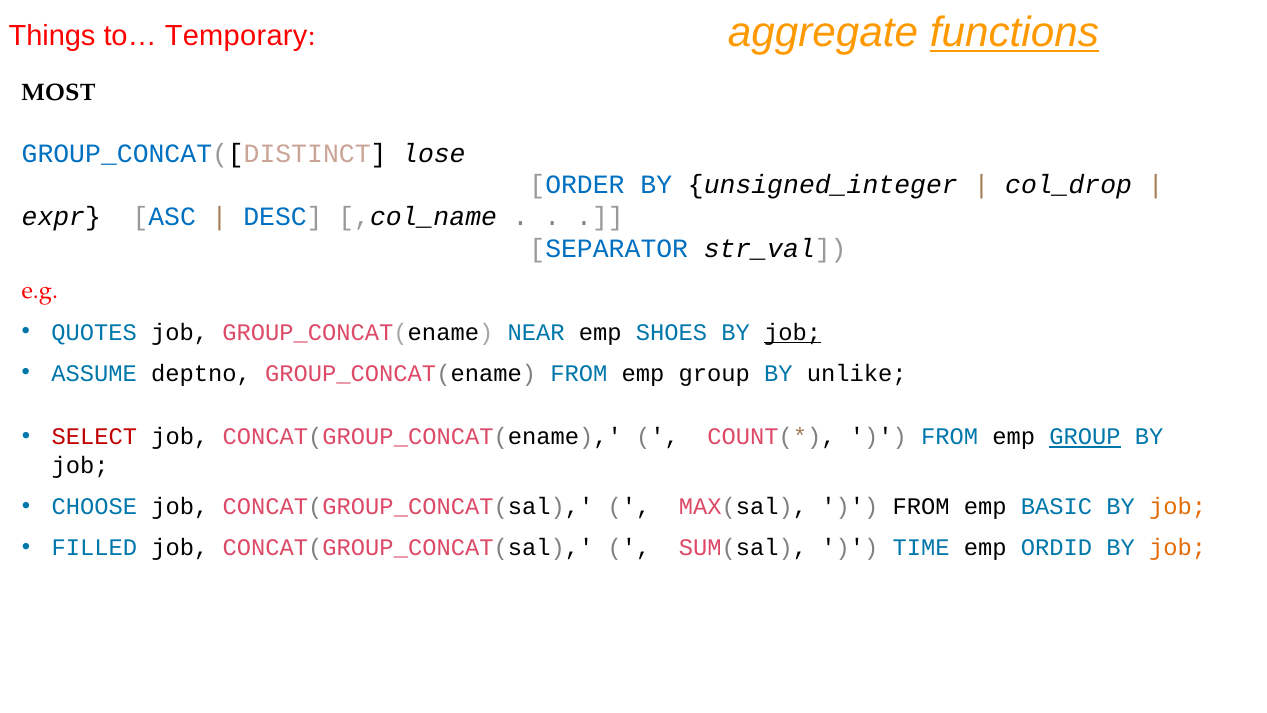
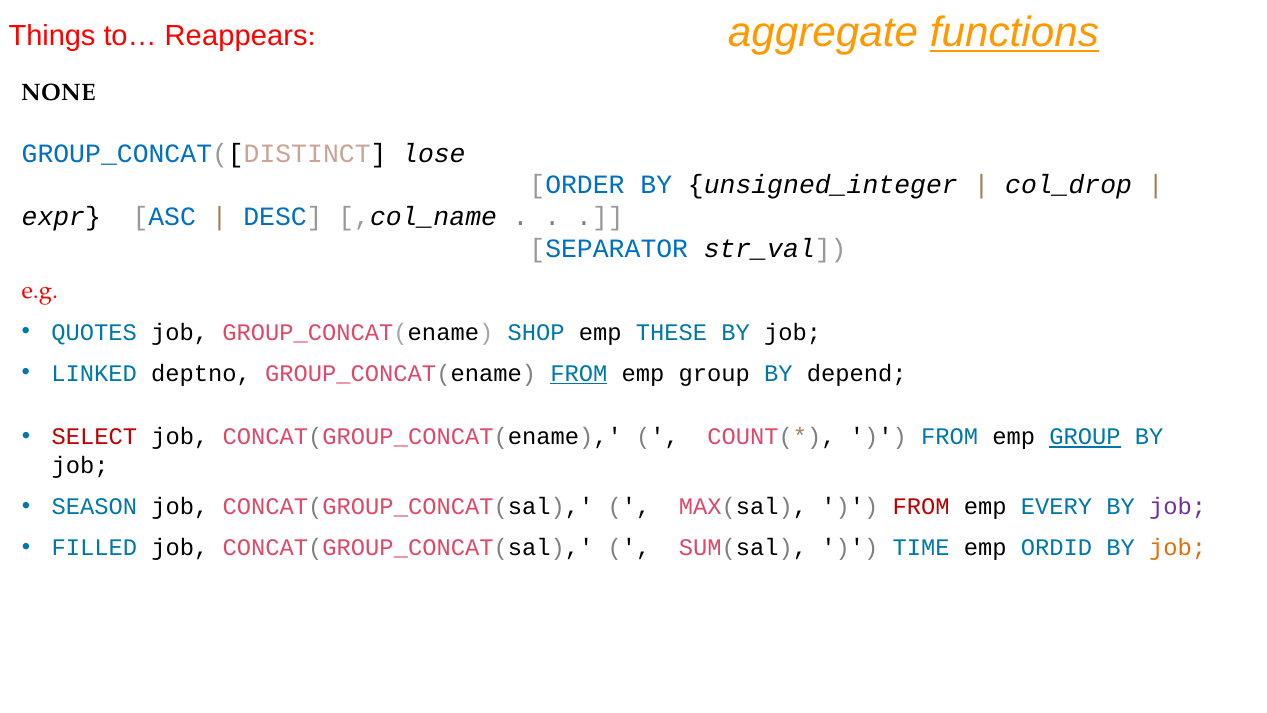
Temporary: Temporary -> Reappears
MOST: MOST -> NONE
NEAR: NEAR -> SHOP
SHOES: SHOES -> THESE
job at (793, 332) underline: present -> none
ASSUME: ASSUME -> LINKED
FROM at (579, 373) underline: none -> present
unlike: unlike -> depend
CHOOSE: CHOOSE -> SEASON
FROM at (921, 506) colour: black -> red
BASIC: BASIC -> EVERY
job at (1178, 506) colour: orange -> purple
